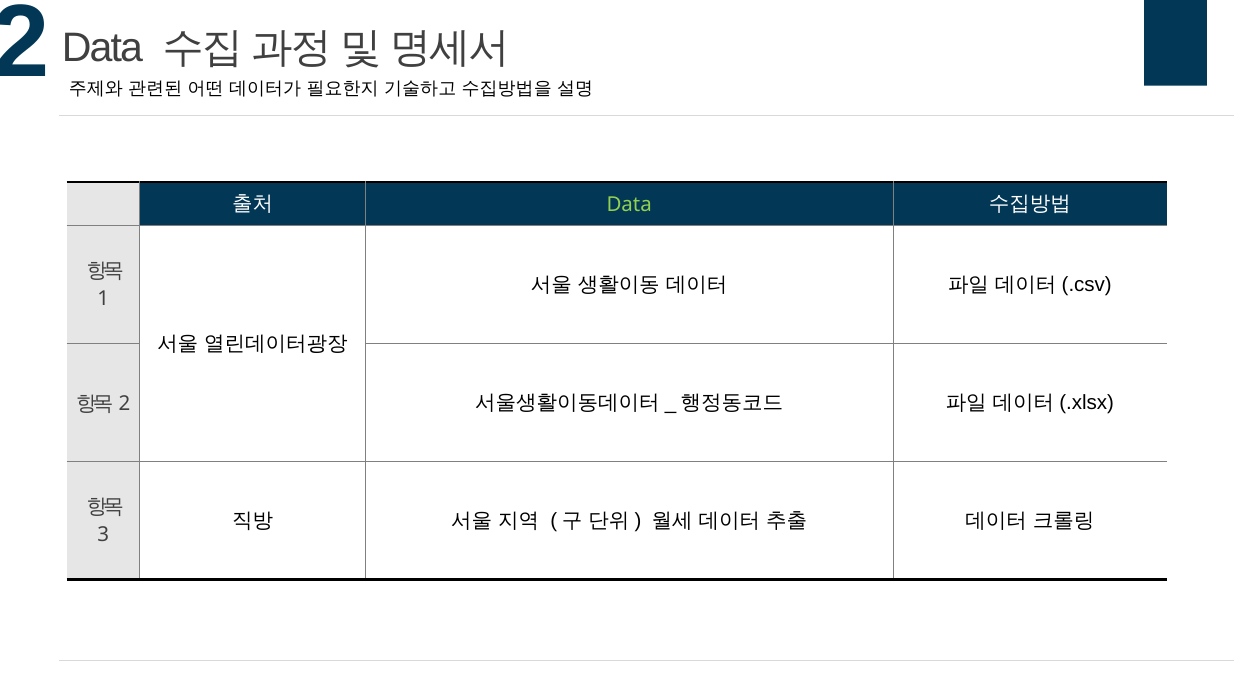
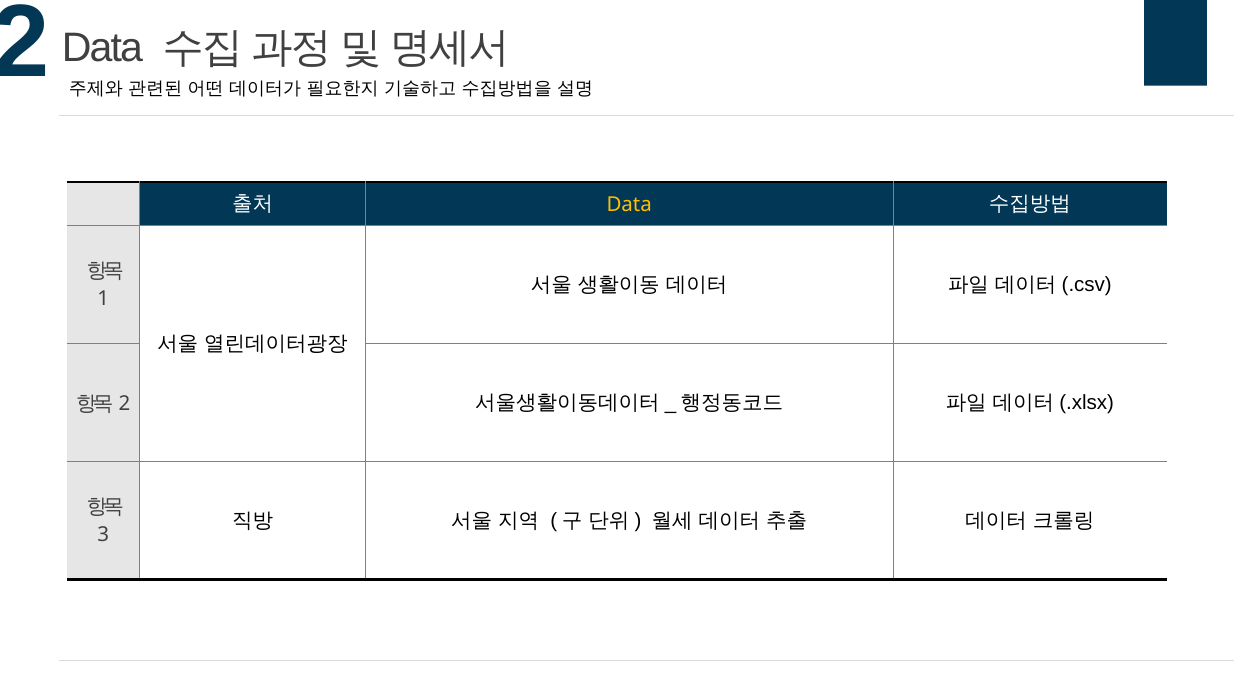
Data at (629, 205) colour: light green -> yellow
